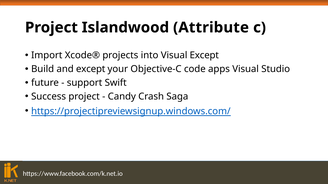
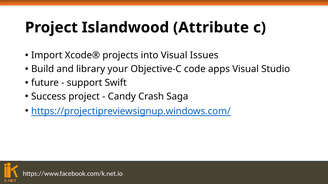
Visual Except: Except -> Issues
and except: except -> library
